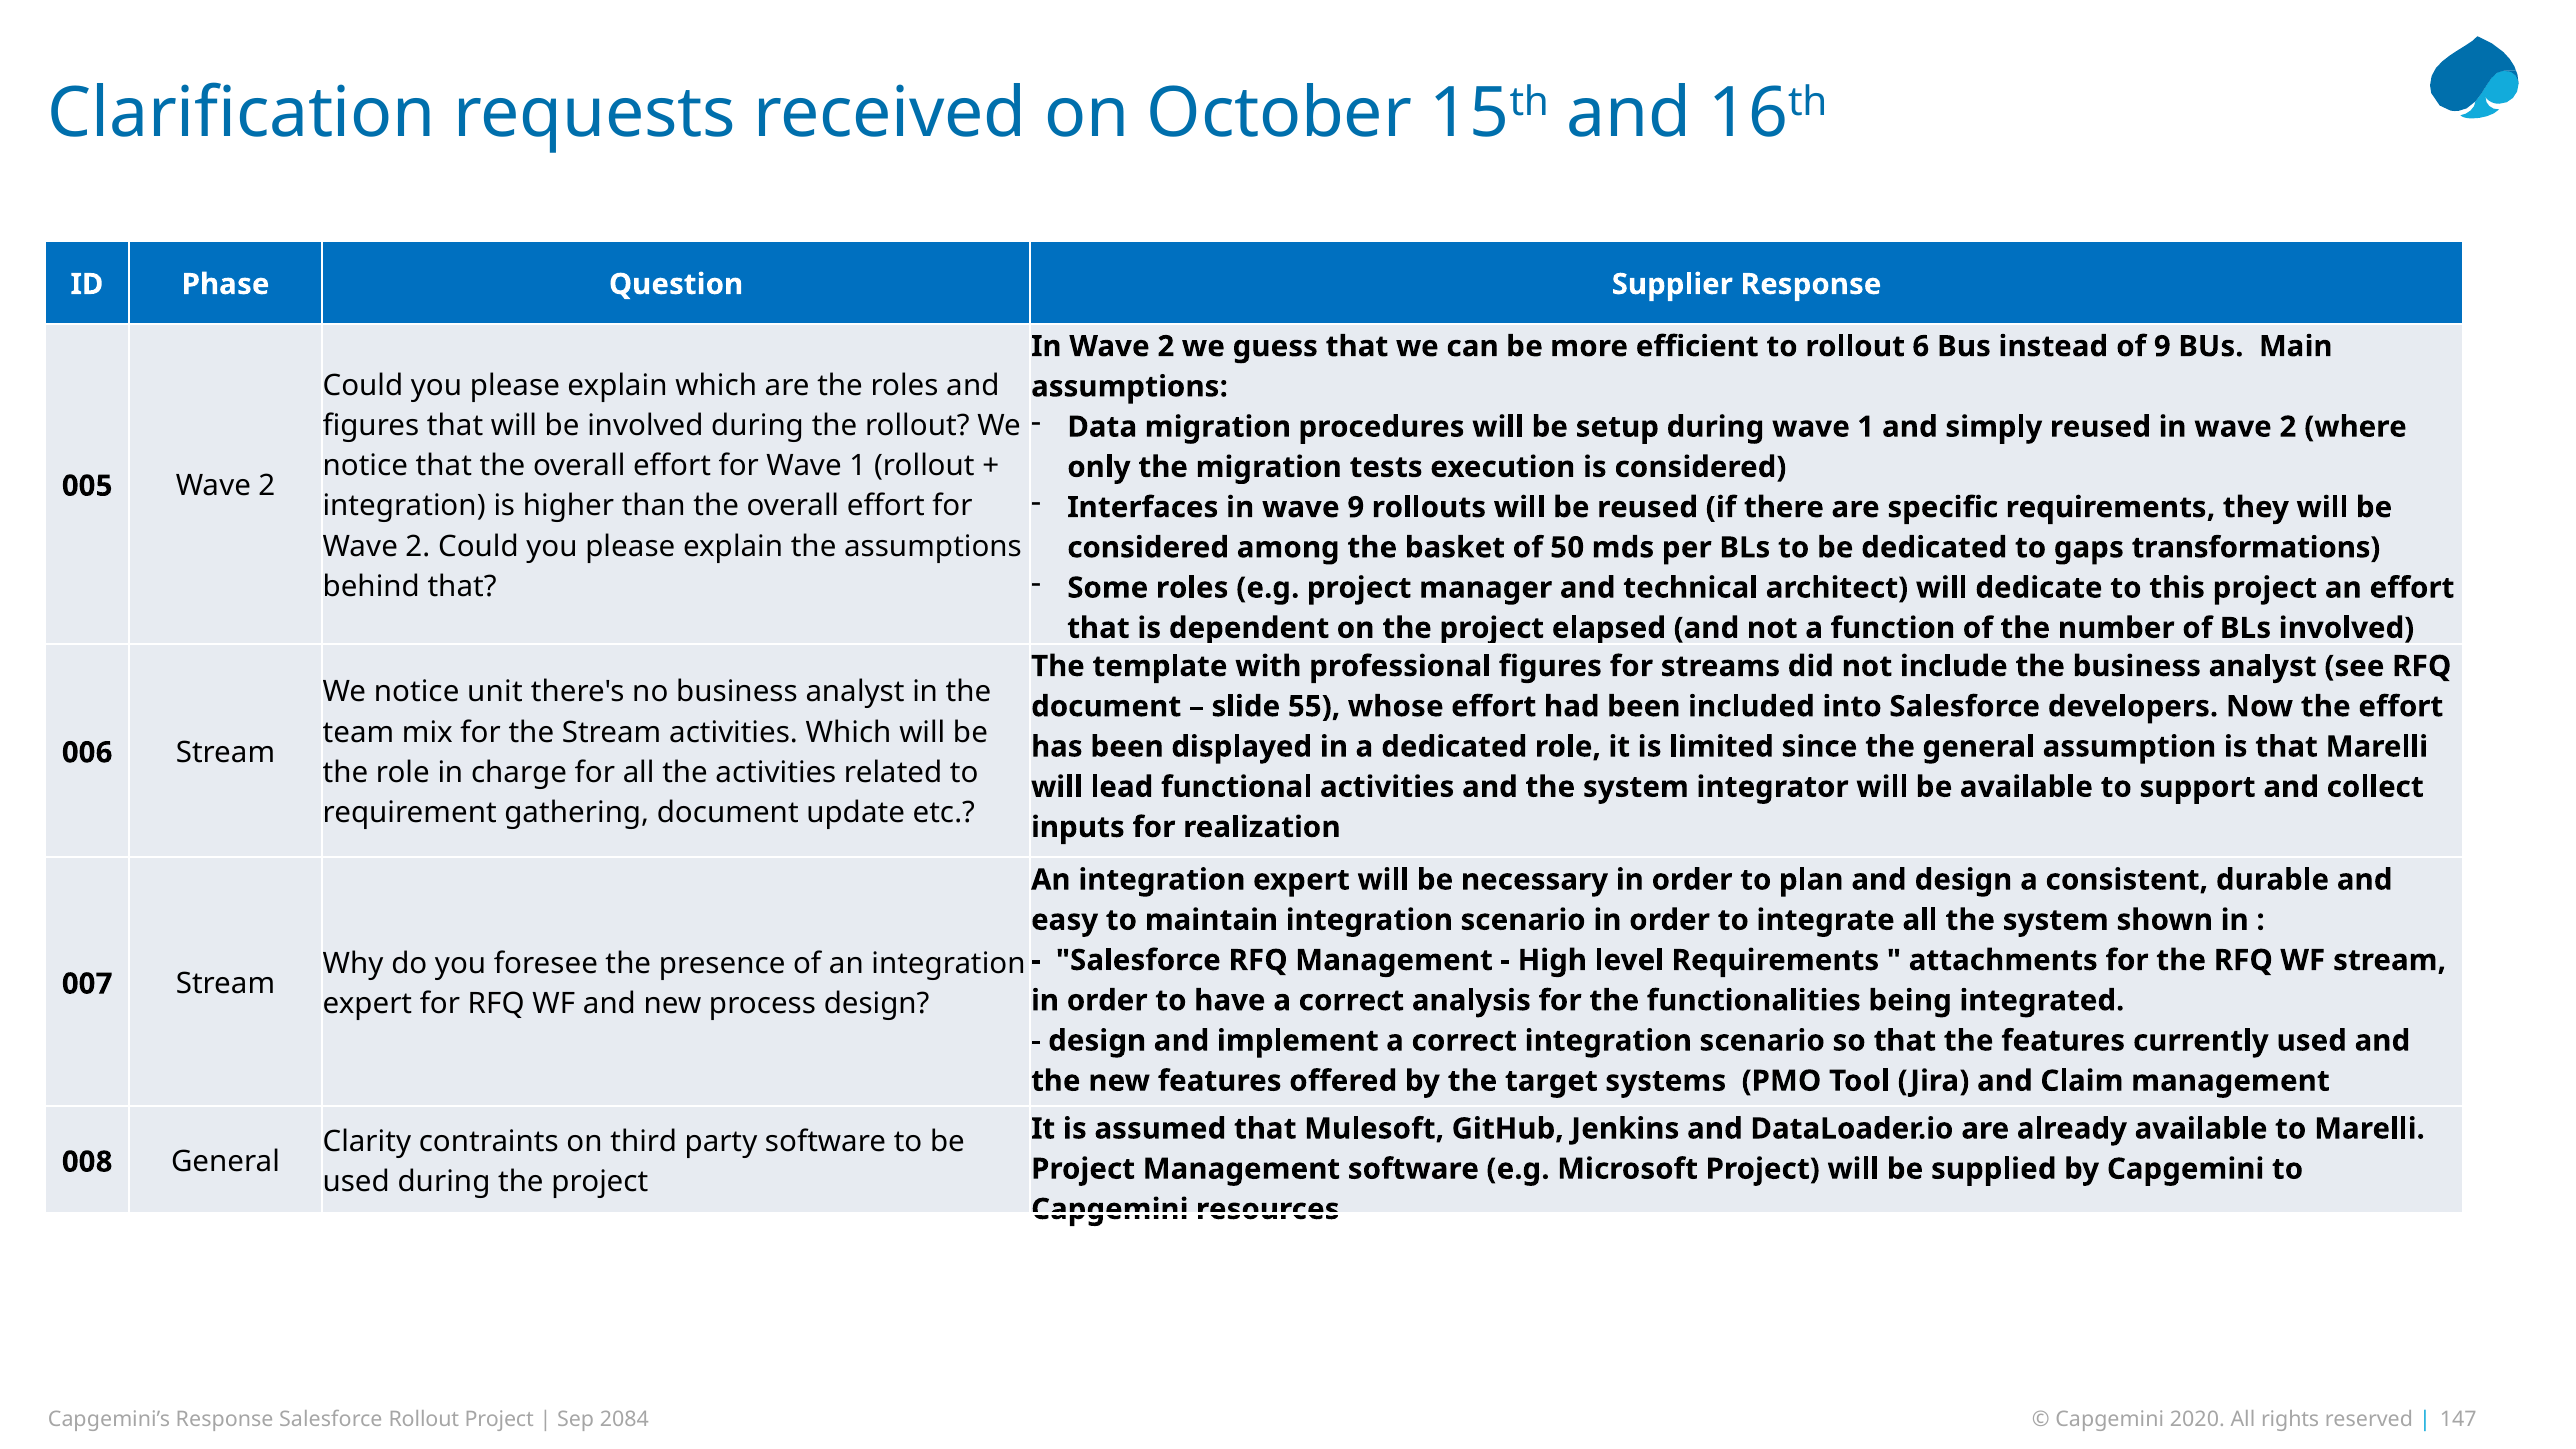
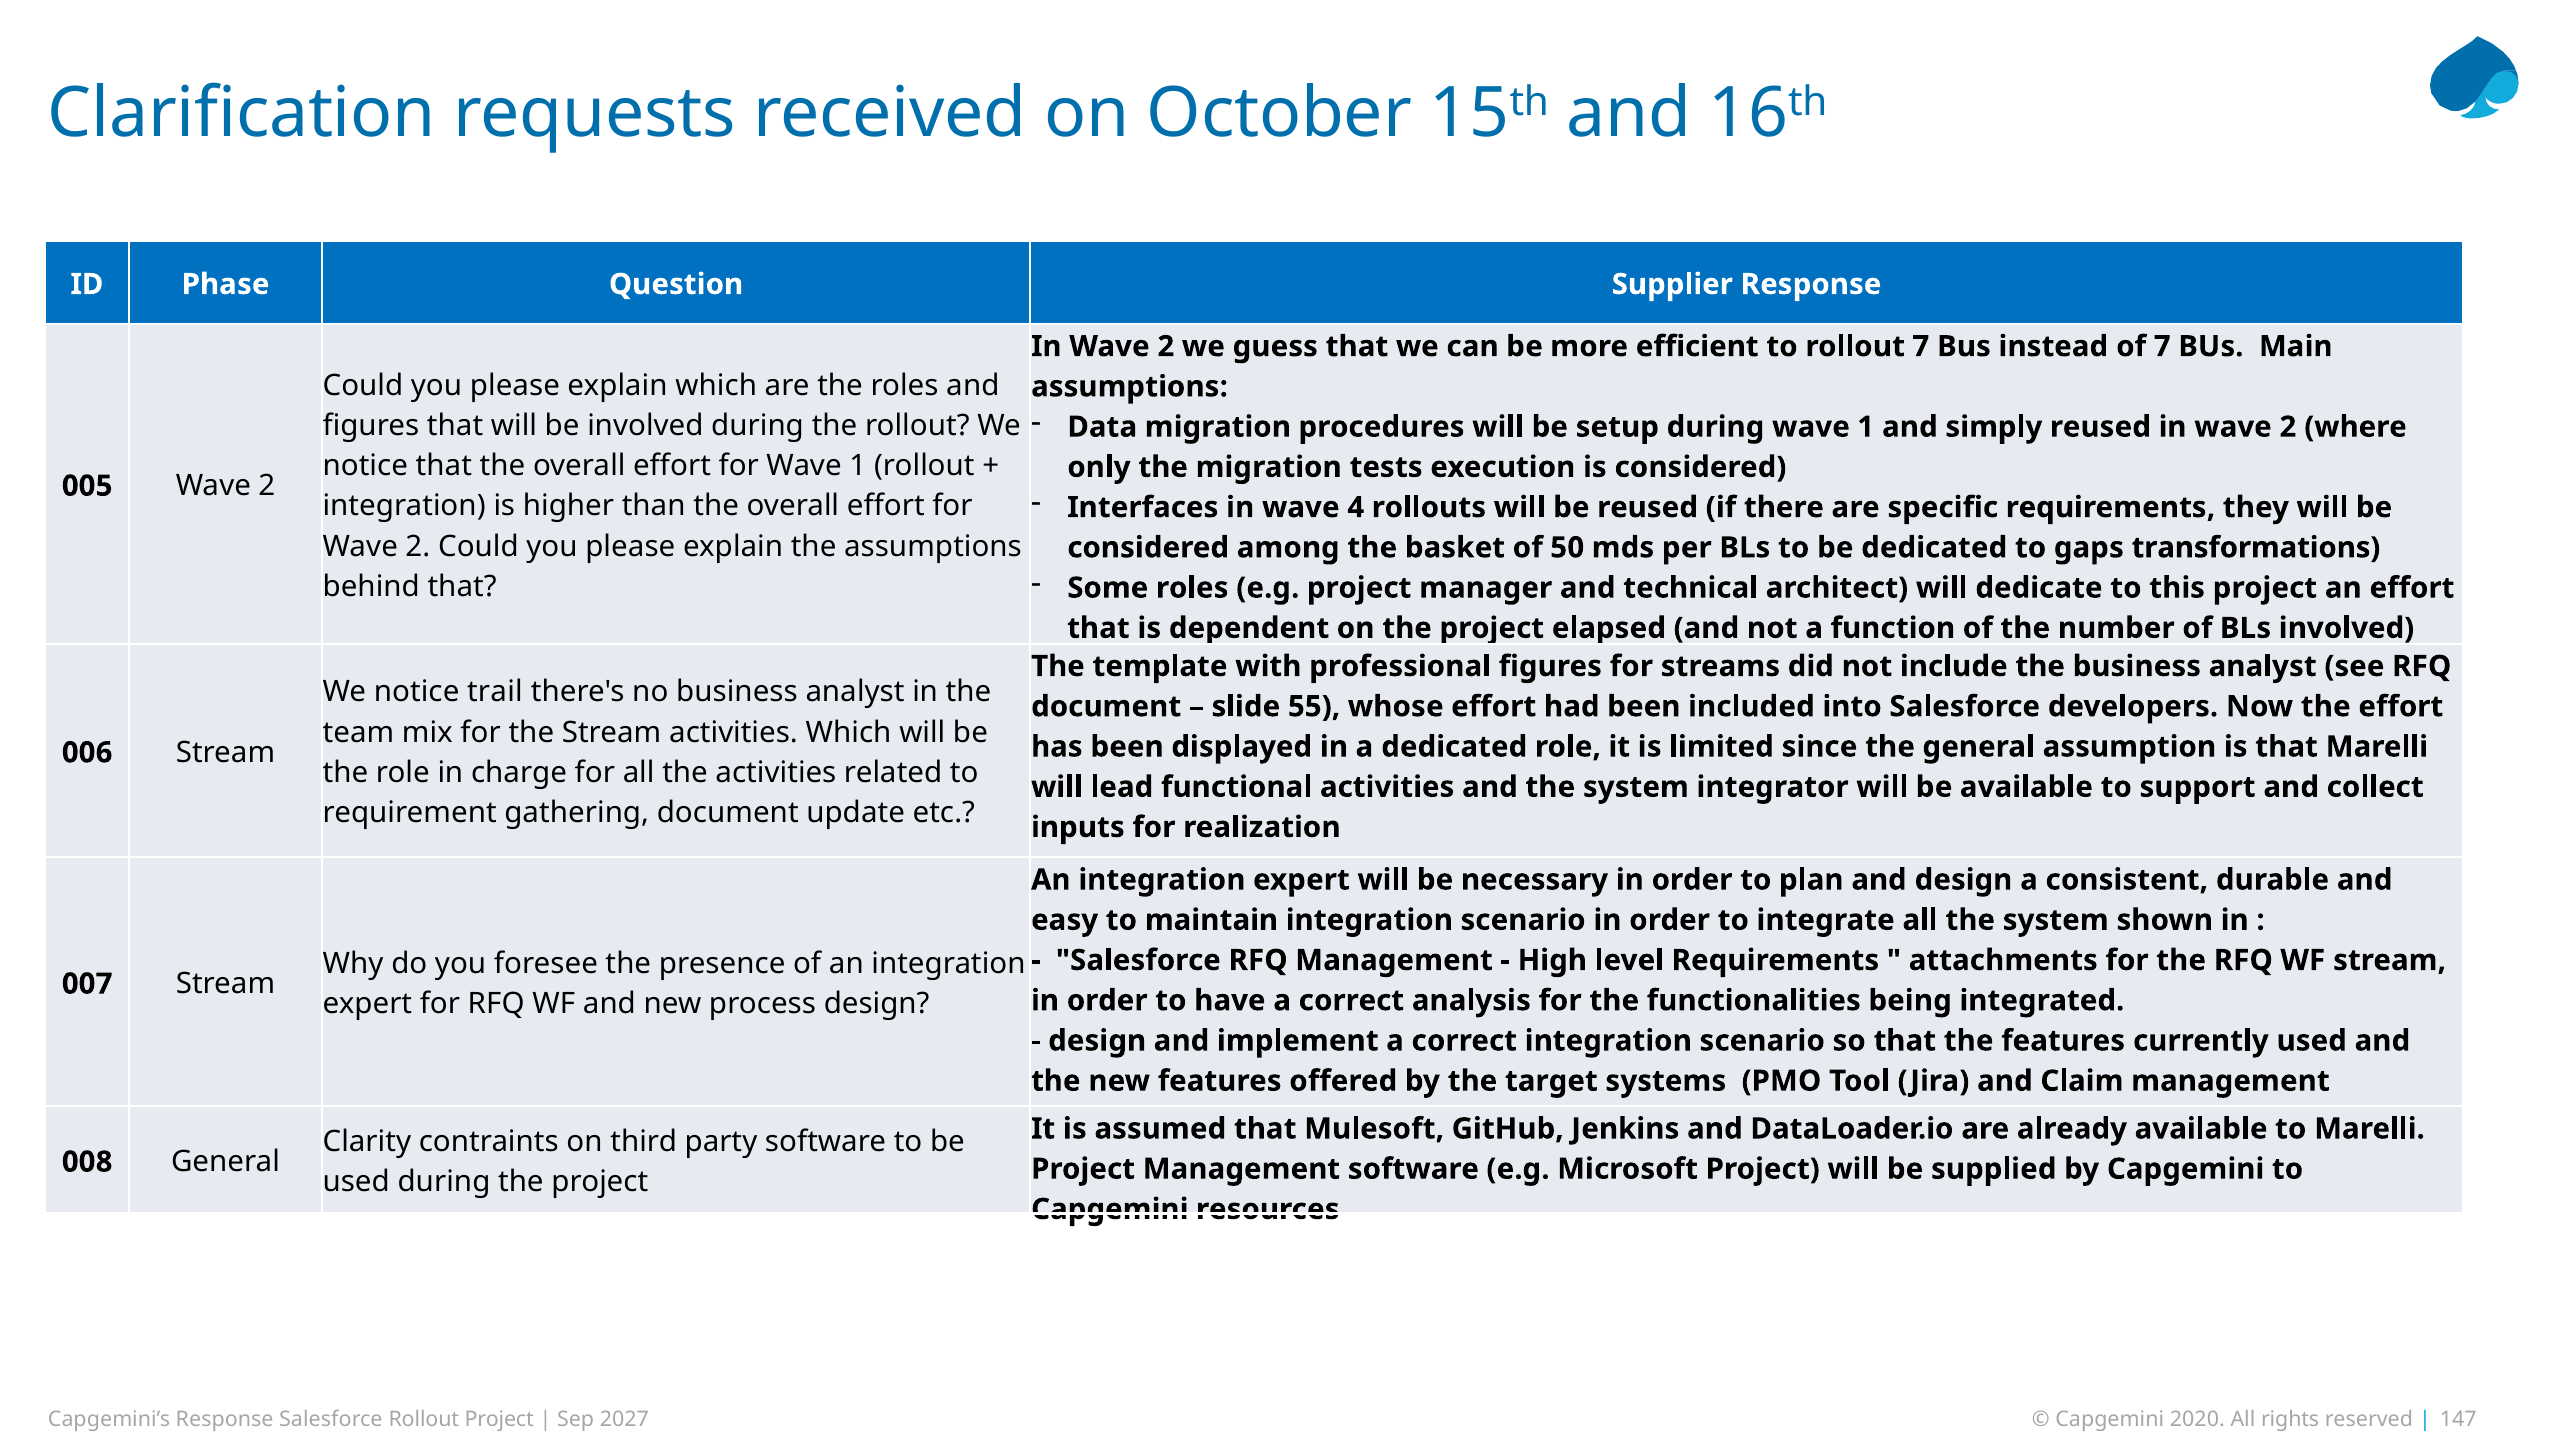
rollout 6: 6 -> 7
of 9: 9 -> 7
wave 9: 9 -> 4
unit: unit -> trail
2084: 2084 -> 2027
